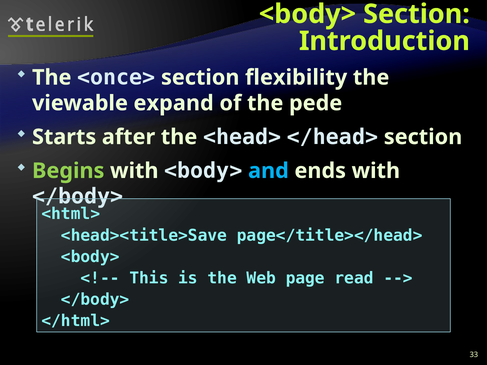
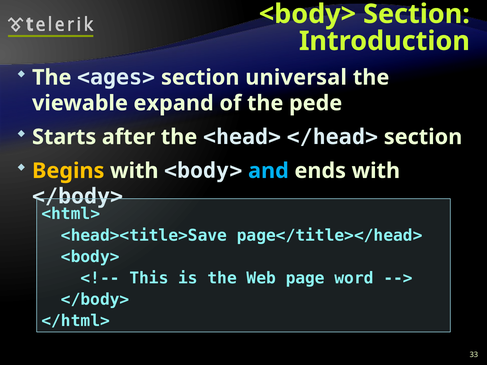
<once>: <once> -> <ages>
flexibility: flexibility -> universal
Begins colour: light green -> yellow
read: read -> word
